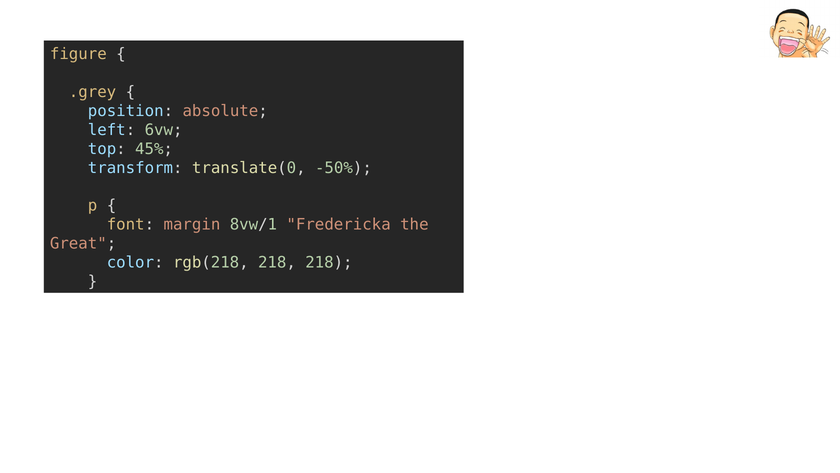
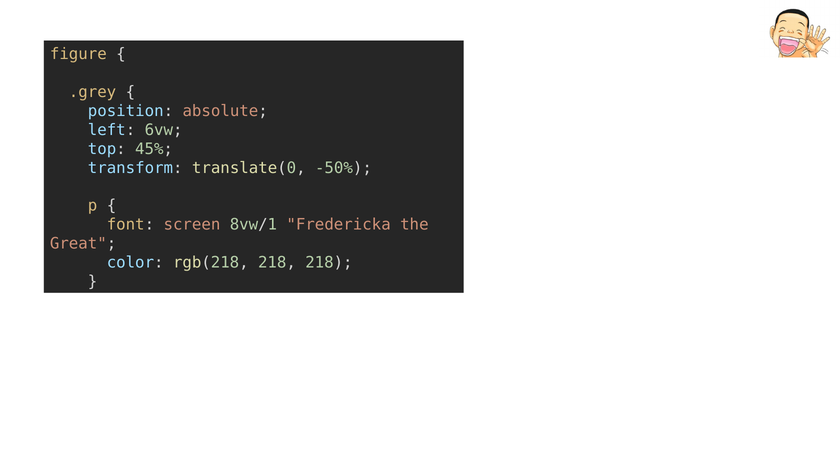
margin: margin -> screen
